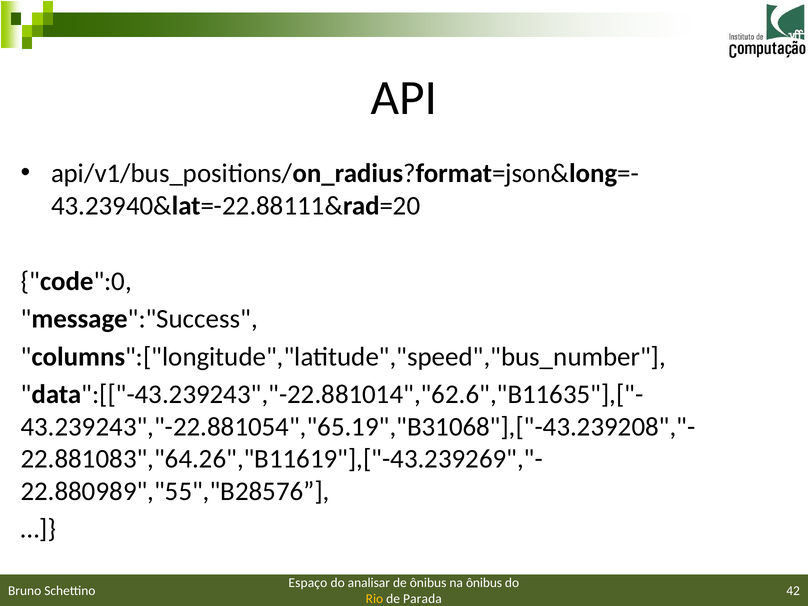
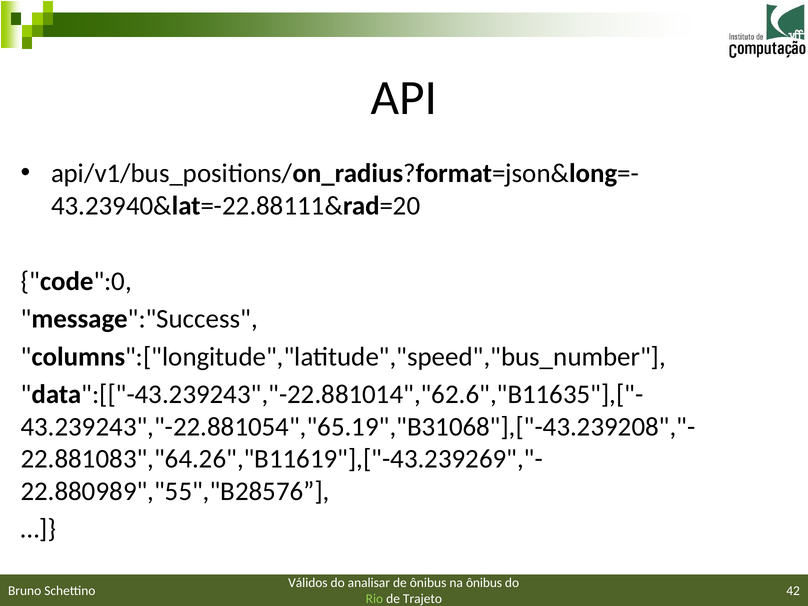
Espaço: Espaço -> Válidos
Rio colour: yellow -> light green
Parada: Parada -> Trajeto
